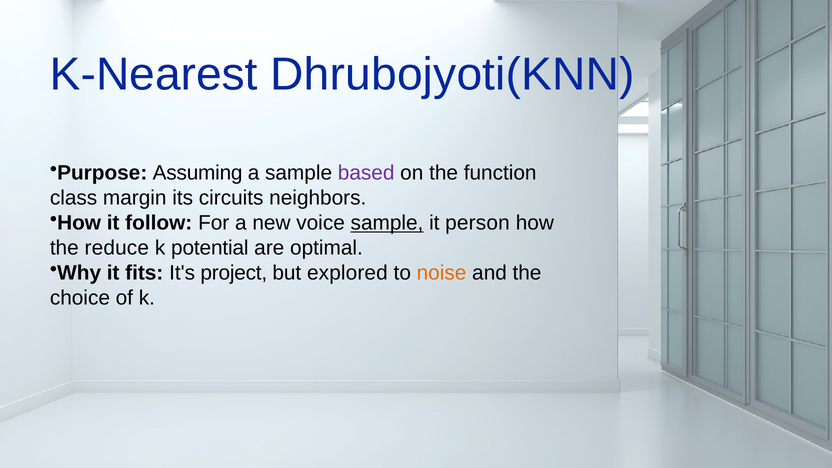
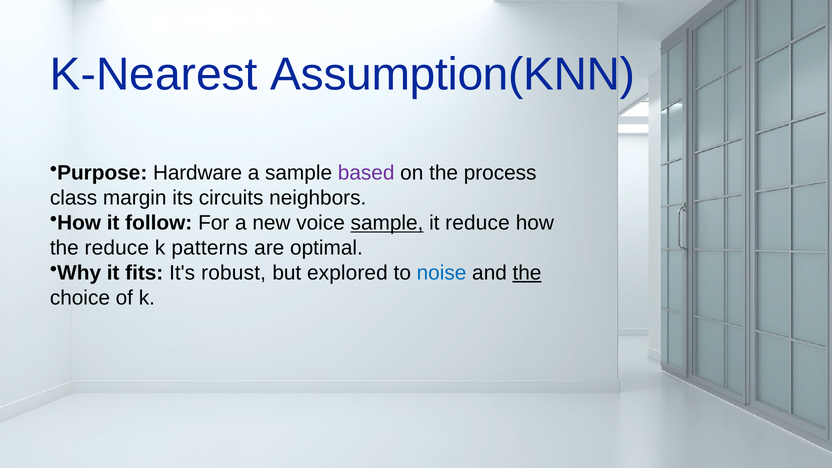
Dhrubojyoti(KNN: Dhrubojyoti(KNN -> Assumption(KNN
Assuming: Assuming -> Hardware
function: function -> process
it person: person -> reduce
potential: potential -> patterns
project: project -> robust
noise colour: orange -> blue
the at (527, 273) underline: none -> present
